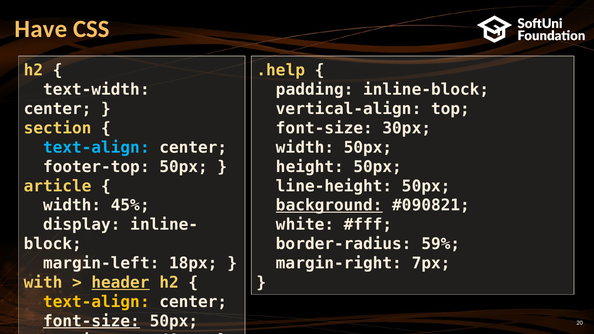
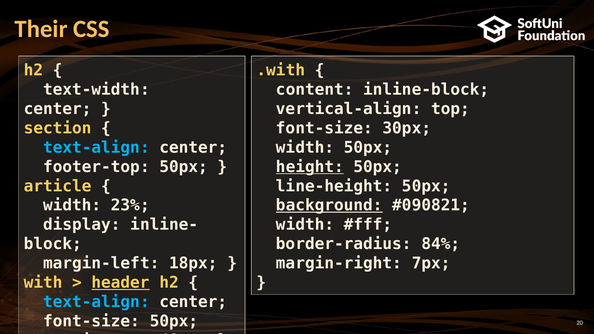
Have: Have -> Their
.help: .help -> .with
padding: padding -> content
height underline: none -> present
45%: 45% -> 23%
white at (305, 225): white -> width
59%: 59% -> 84%
text-align at (96, 302) colour: yellow -> light blue
font-size at (92, 321) underline: present -> none
